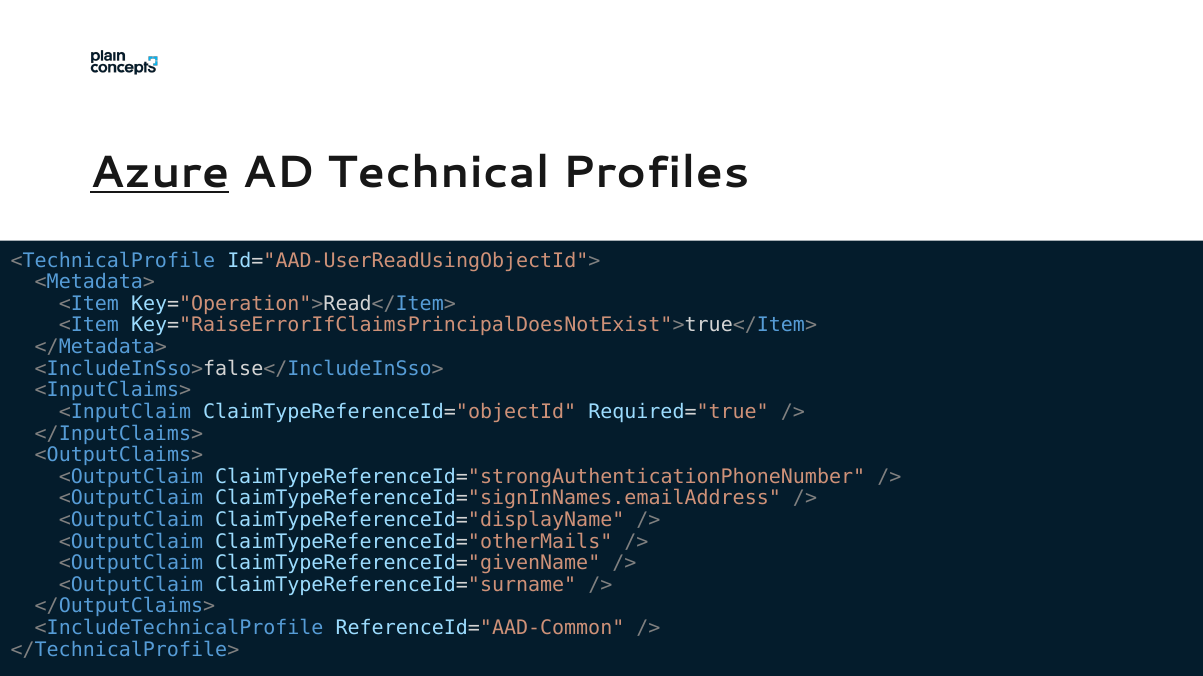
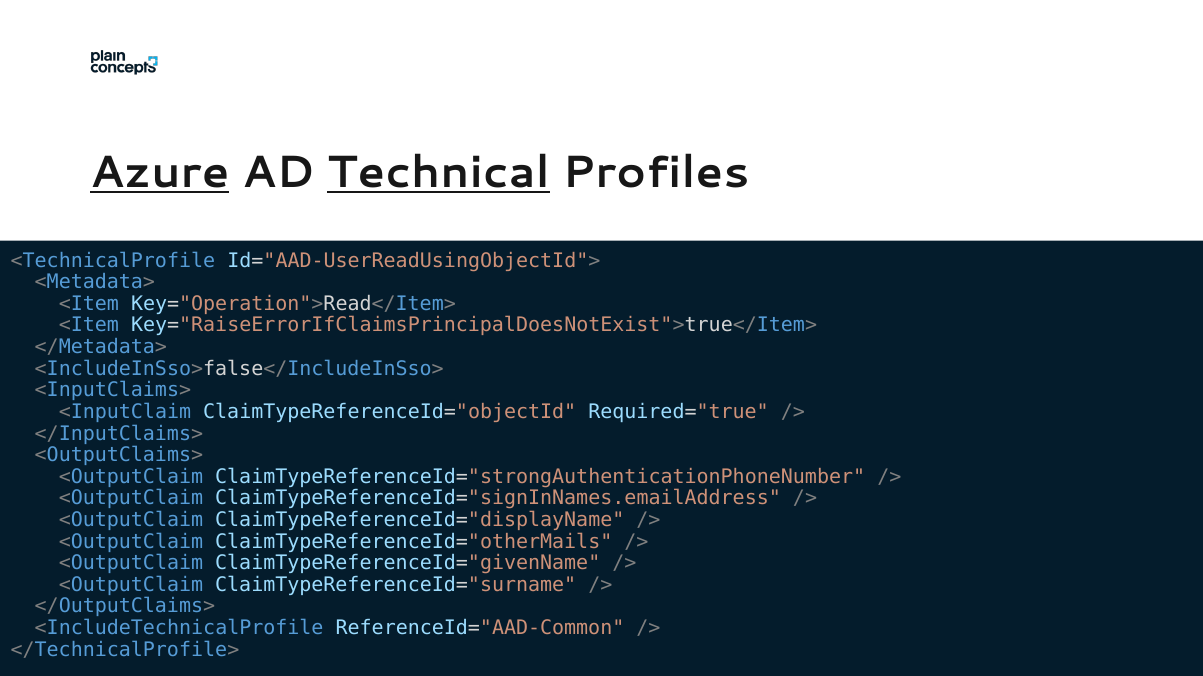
Technical underline: none -> present
